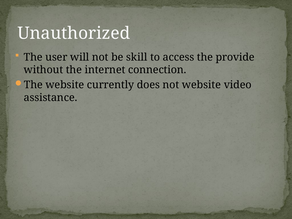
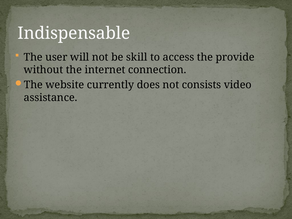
Unauthorized: Unauthorized -> Indispensable
not website: website -> consists
